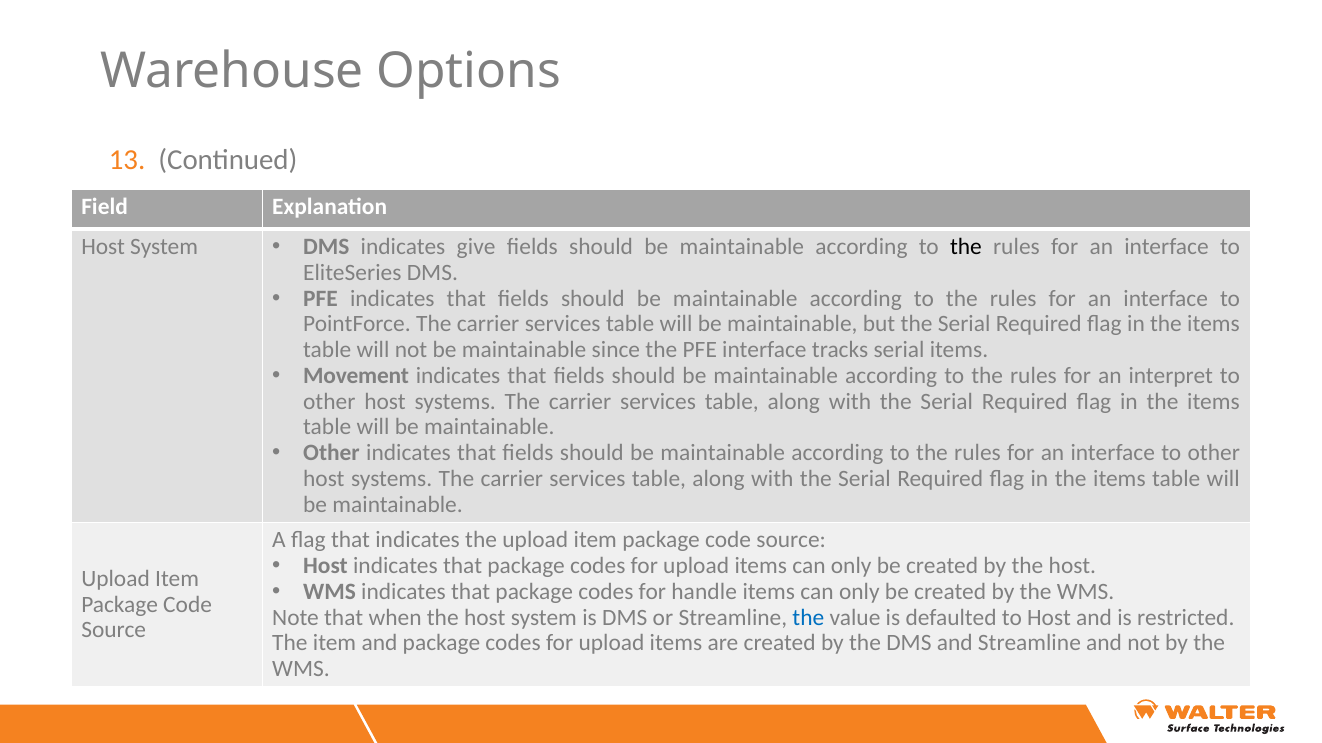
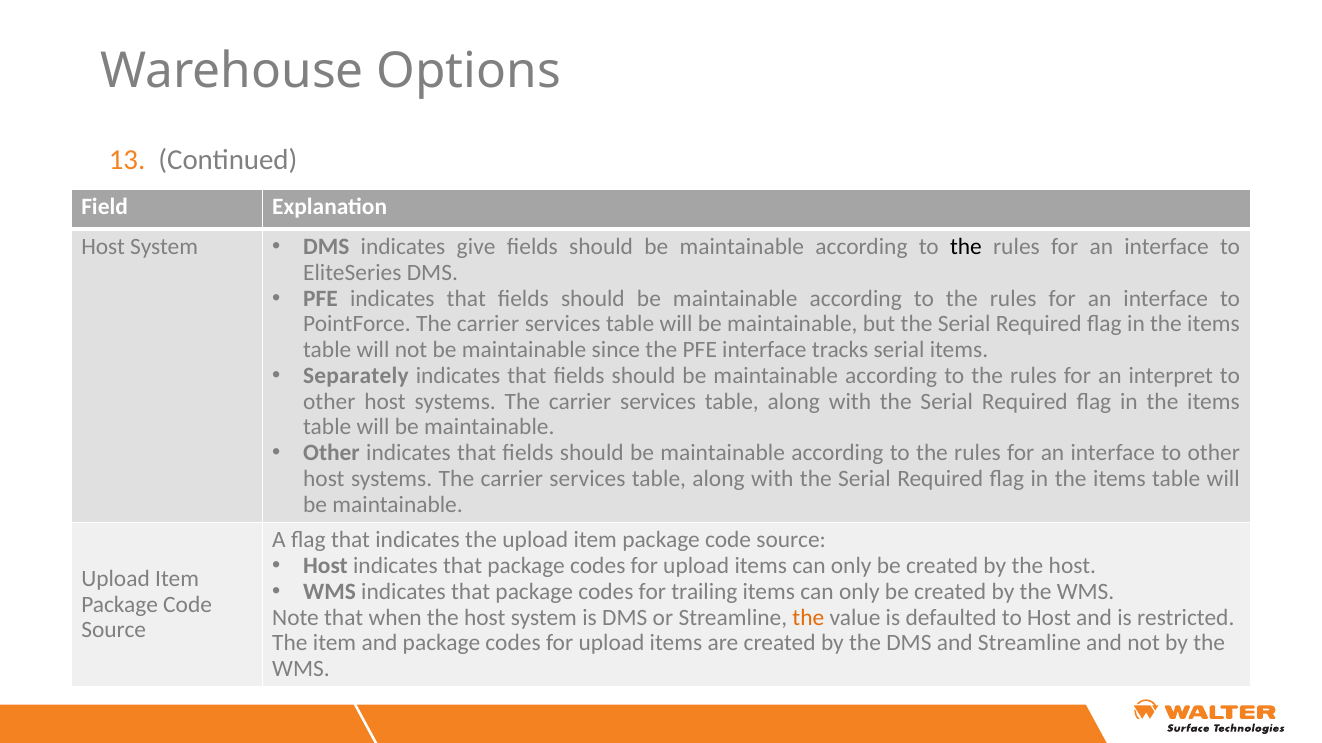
Movement: Movement -> Separately
handle: handle -> trailing
the at (808, 618) colour: blue -> orange
